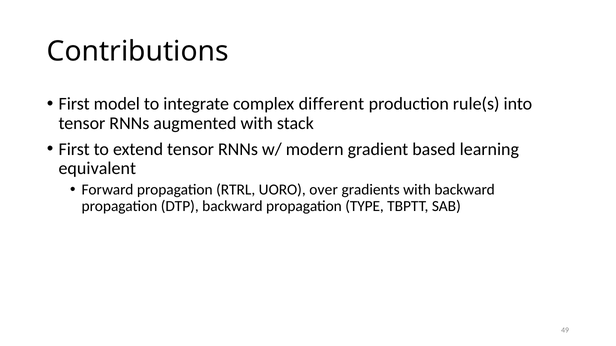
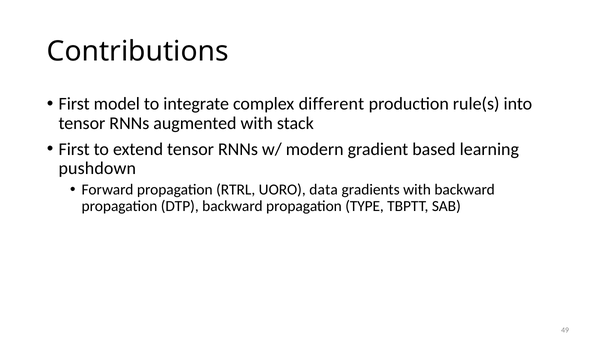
equivalent: equivalent -> pushdown
over: over -> data
